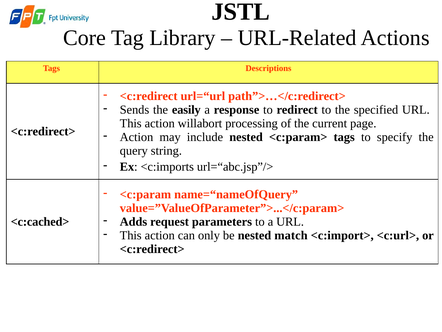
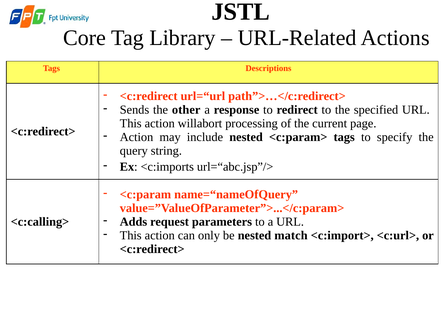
easily: easily -> other
<c:cached>: <c:cached> -> <c:calling>
